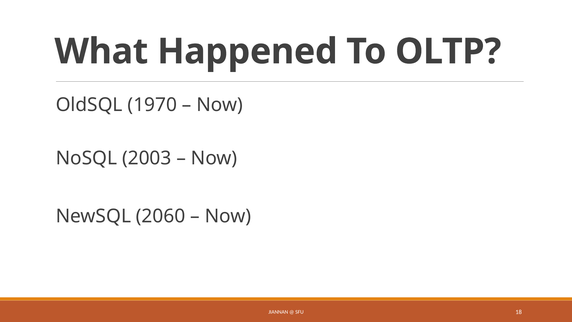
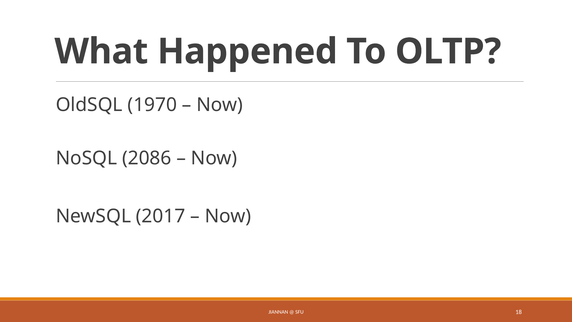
2003: 2003 -> 2086
2060: 2060 -> 2017
